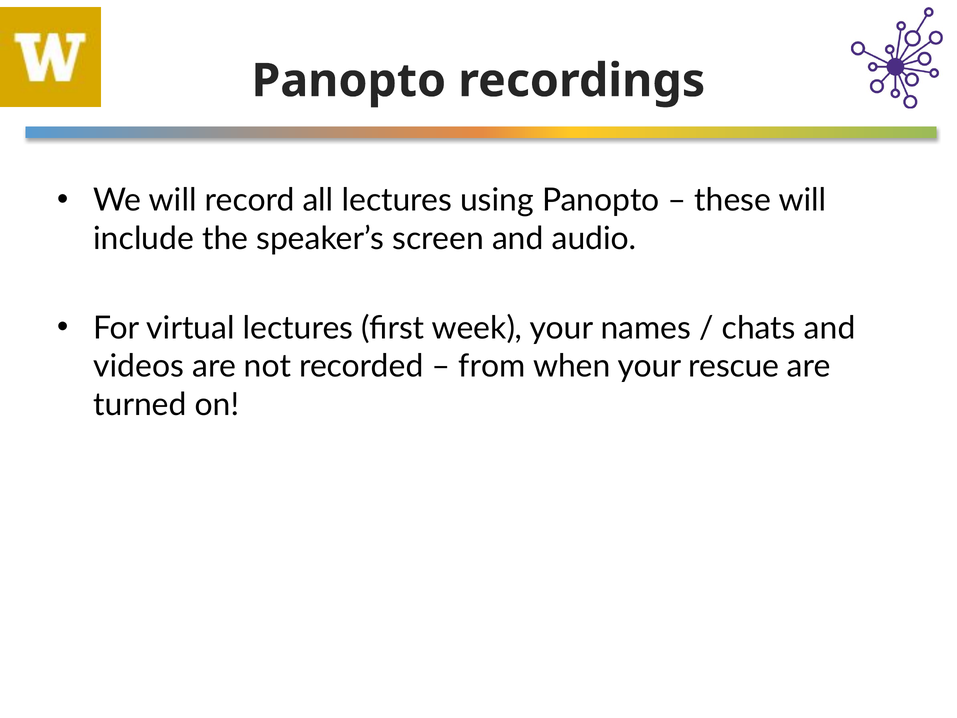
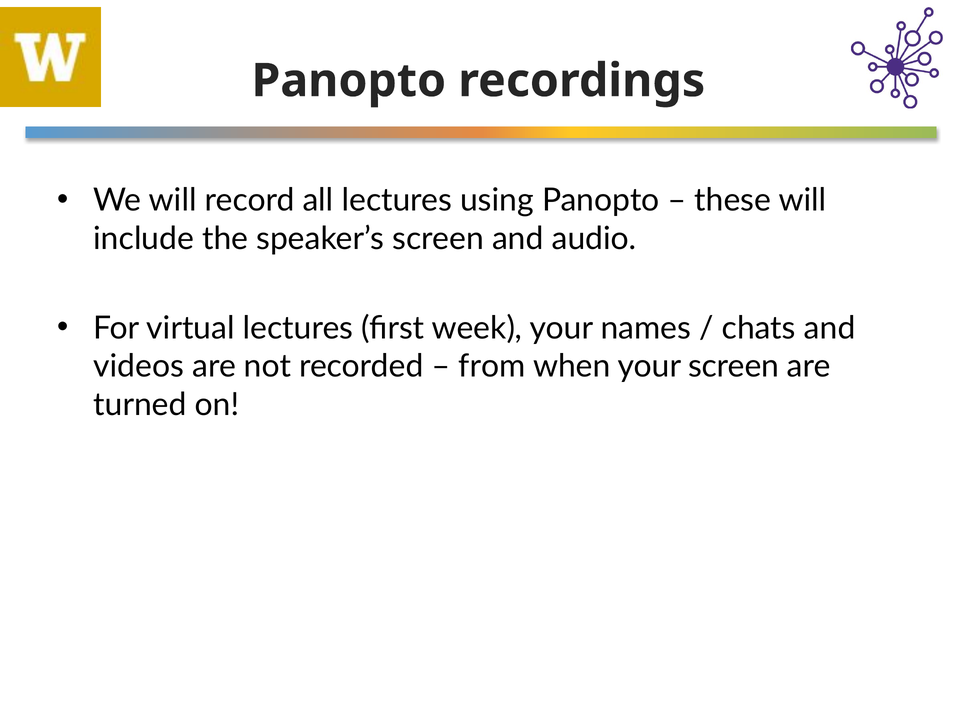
your rescue: rescue -> screen
